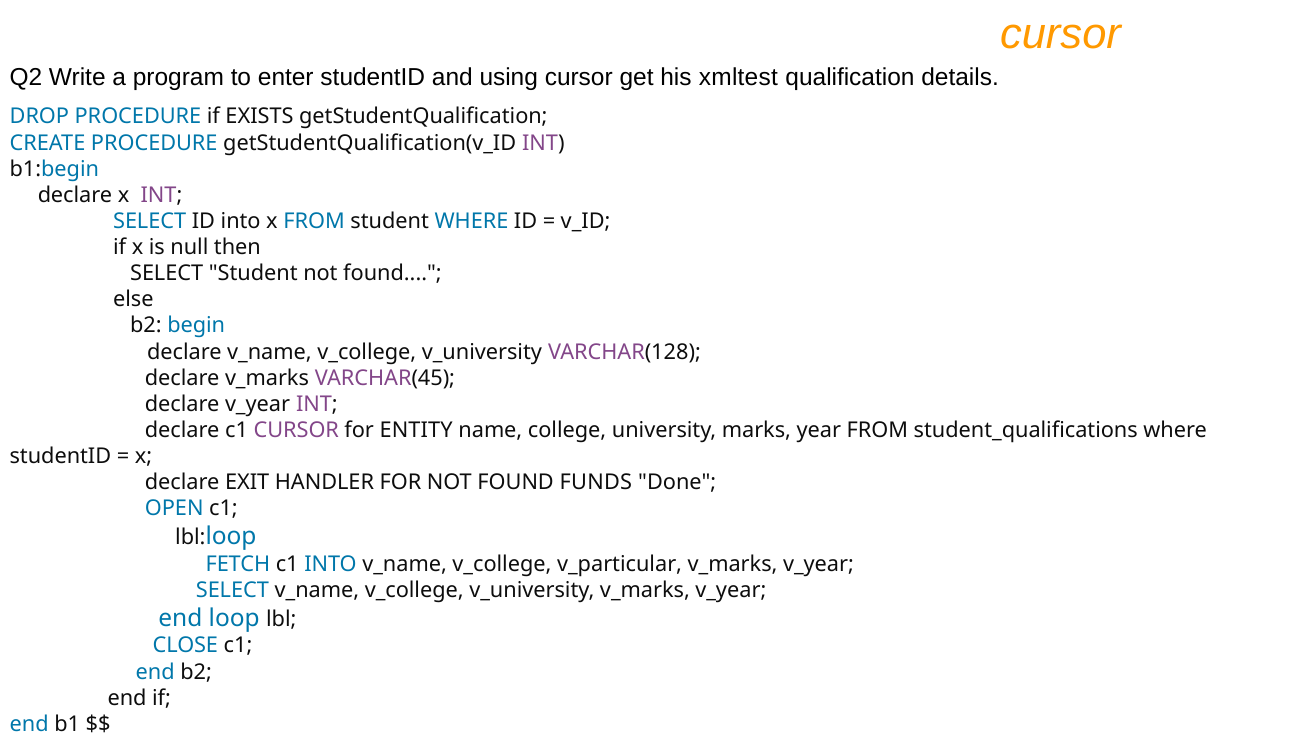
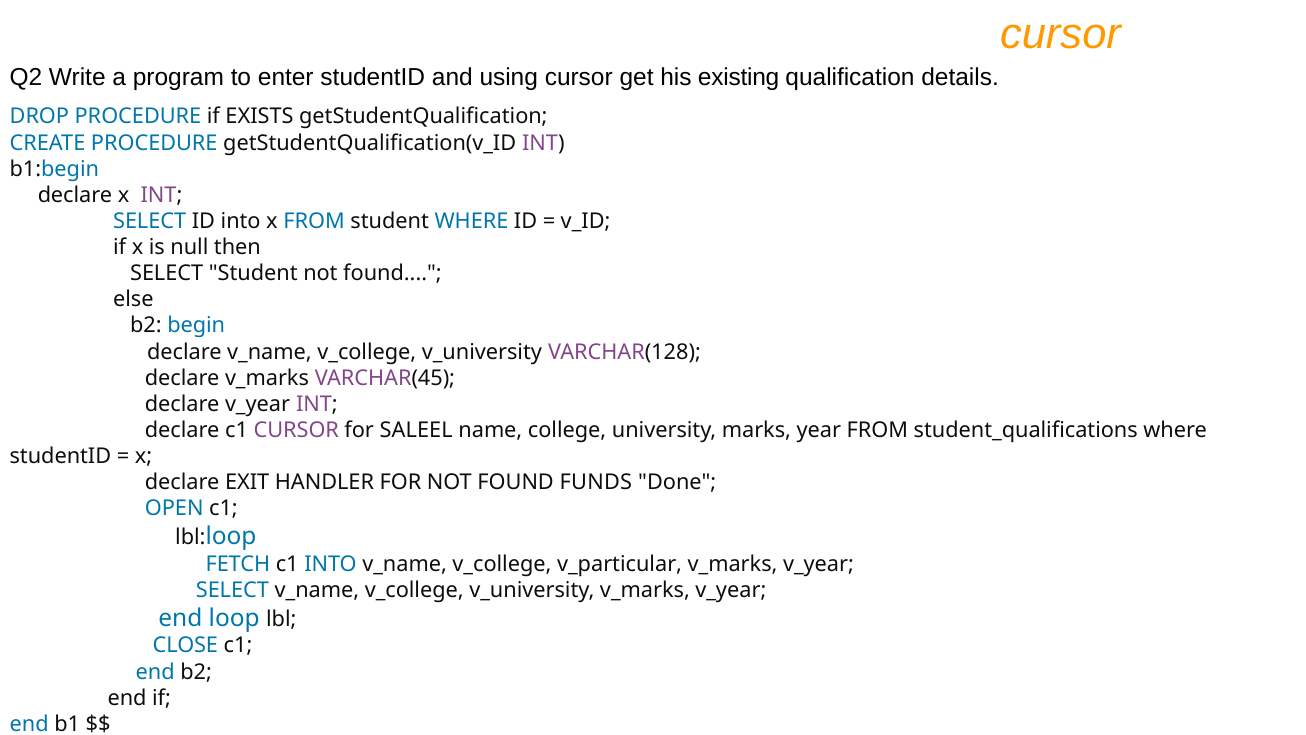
xmltest: xmltest -> existing
ENTITY: ENTITY -> SALEEL
